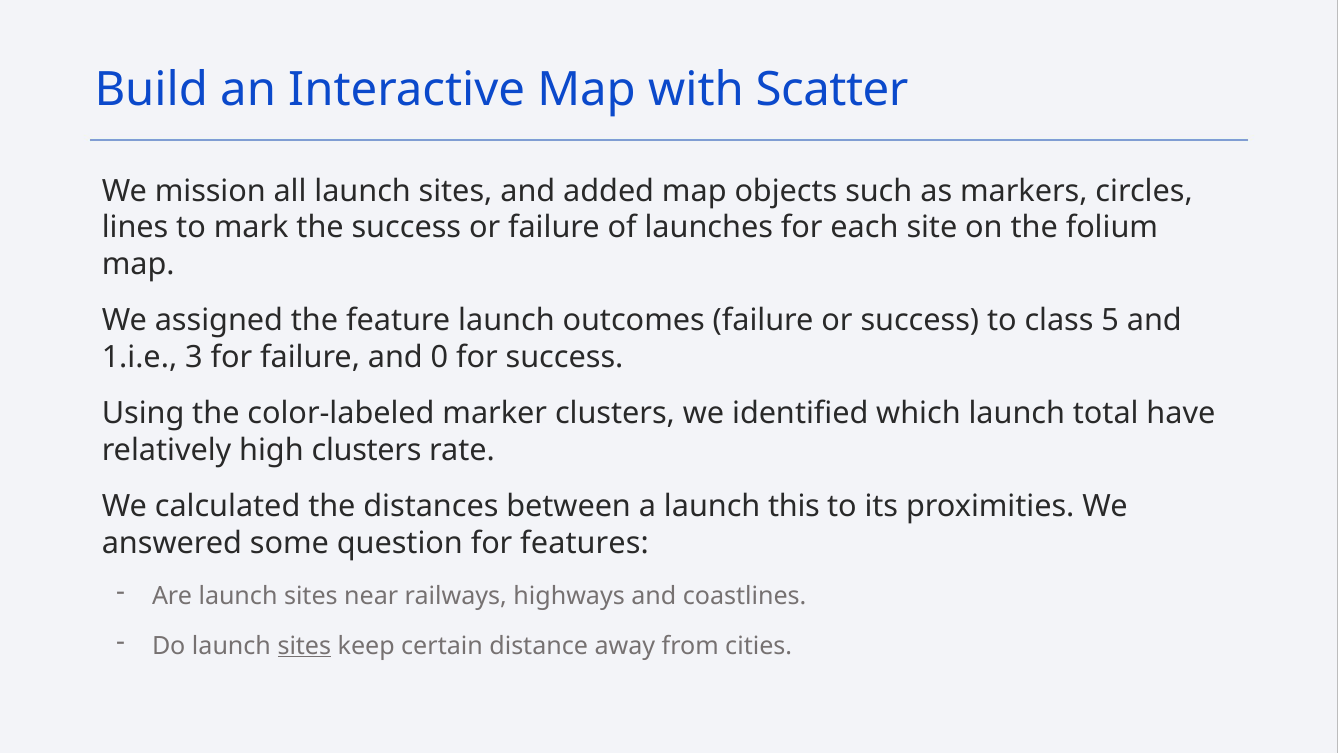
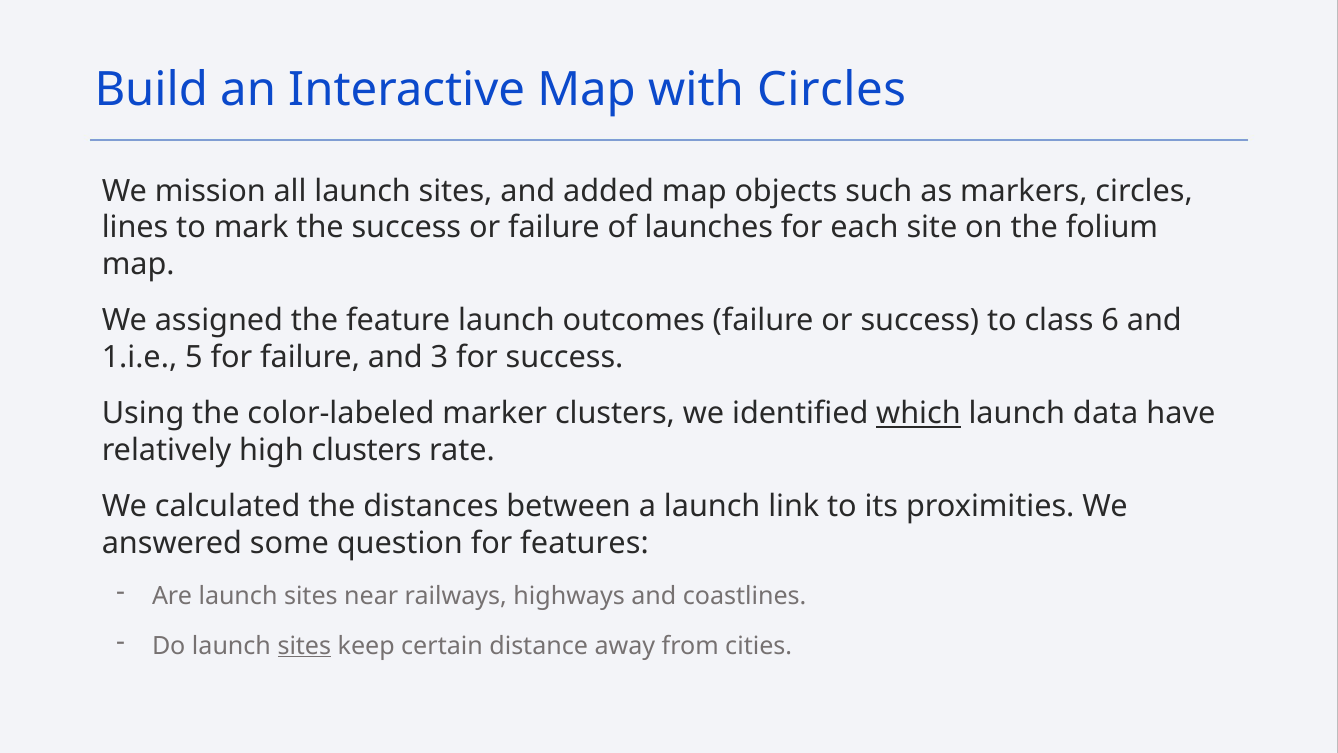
with Scatter: Scatter -> Circles
5: 5 -> 6
3: 3 -> 5
0: 0 -> 3
which underline: none -> present
total: total -> data
this: this -> link
